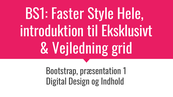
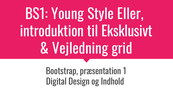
Faster: Faster -> Young
Hele: Hele -> Eller
